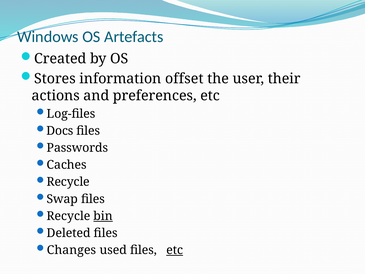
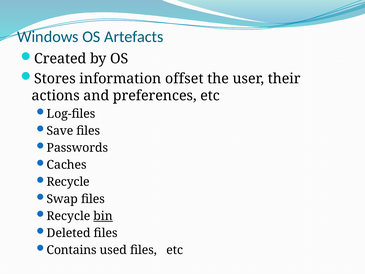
Docs: Docs -> Save
Changes: Changes -> Contains
etc at (175, 250) underline: present -> none
